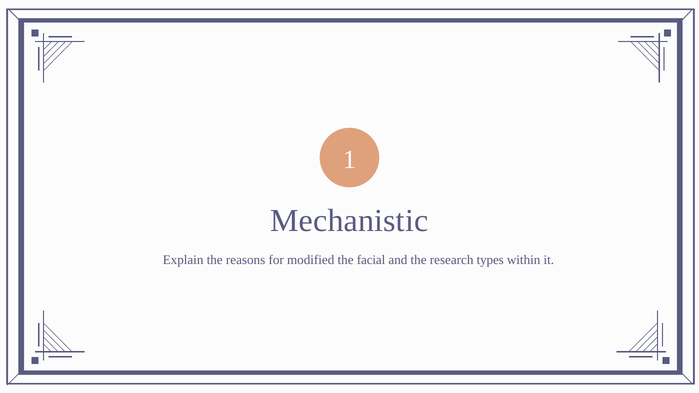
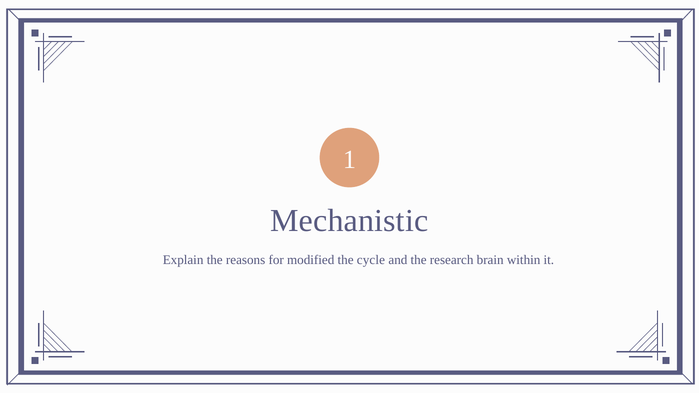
facial: facial -> cycle
types: types -> brain
